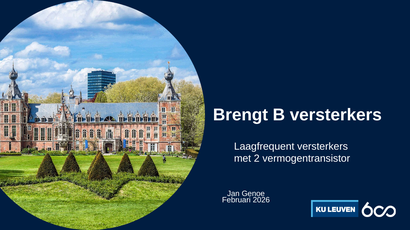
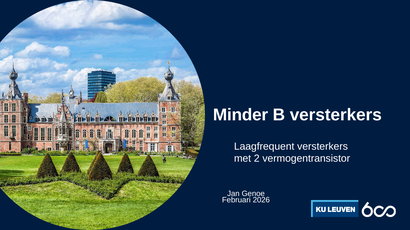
Brengt: Brengt -> Minder
